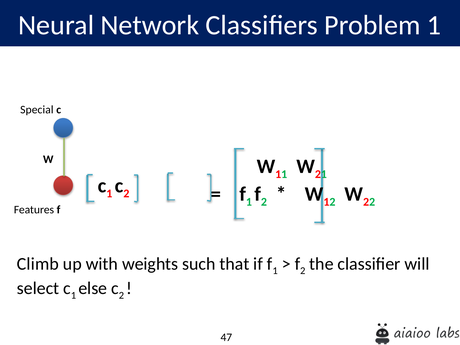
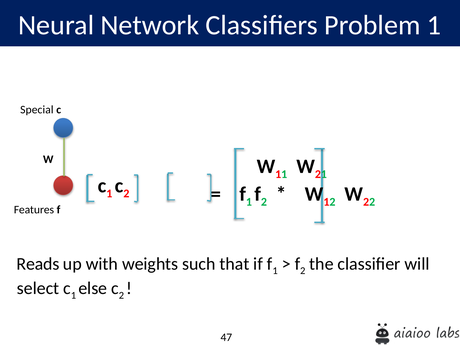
Climb: Climb -> Reads
